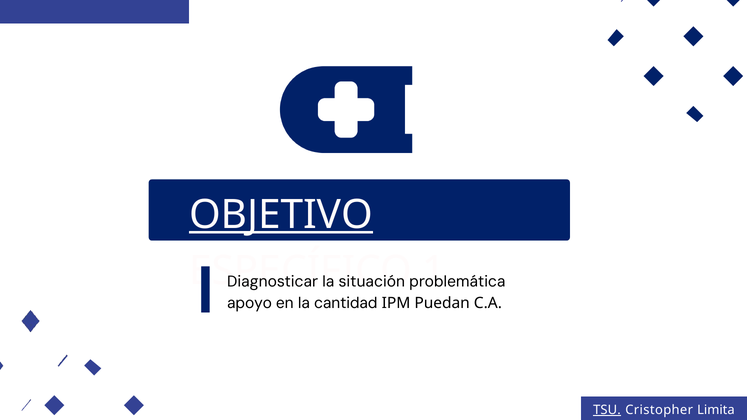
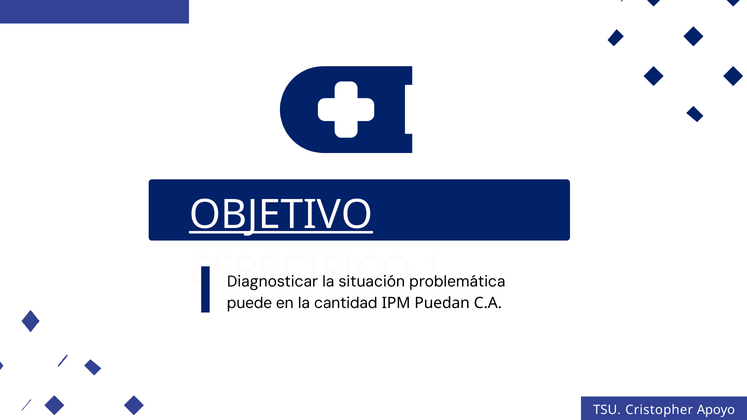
apoyo: apoyo -> puede
TSU underline: present -> none
Limita: Limita -> Apoyo
